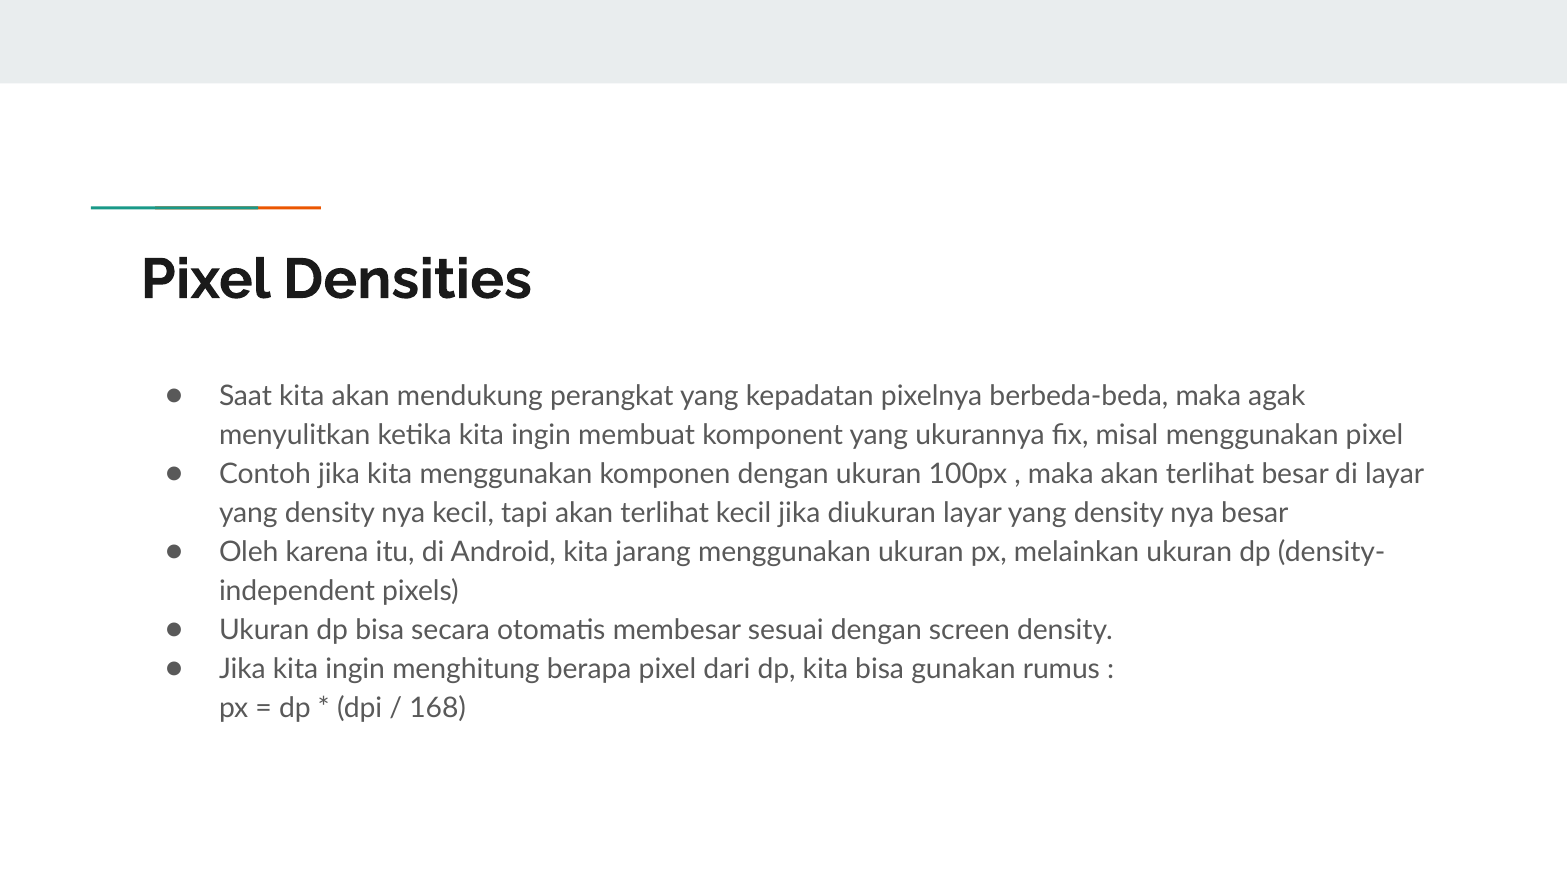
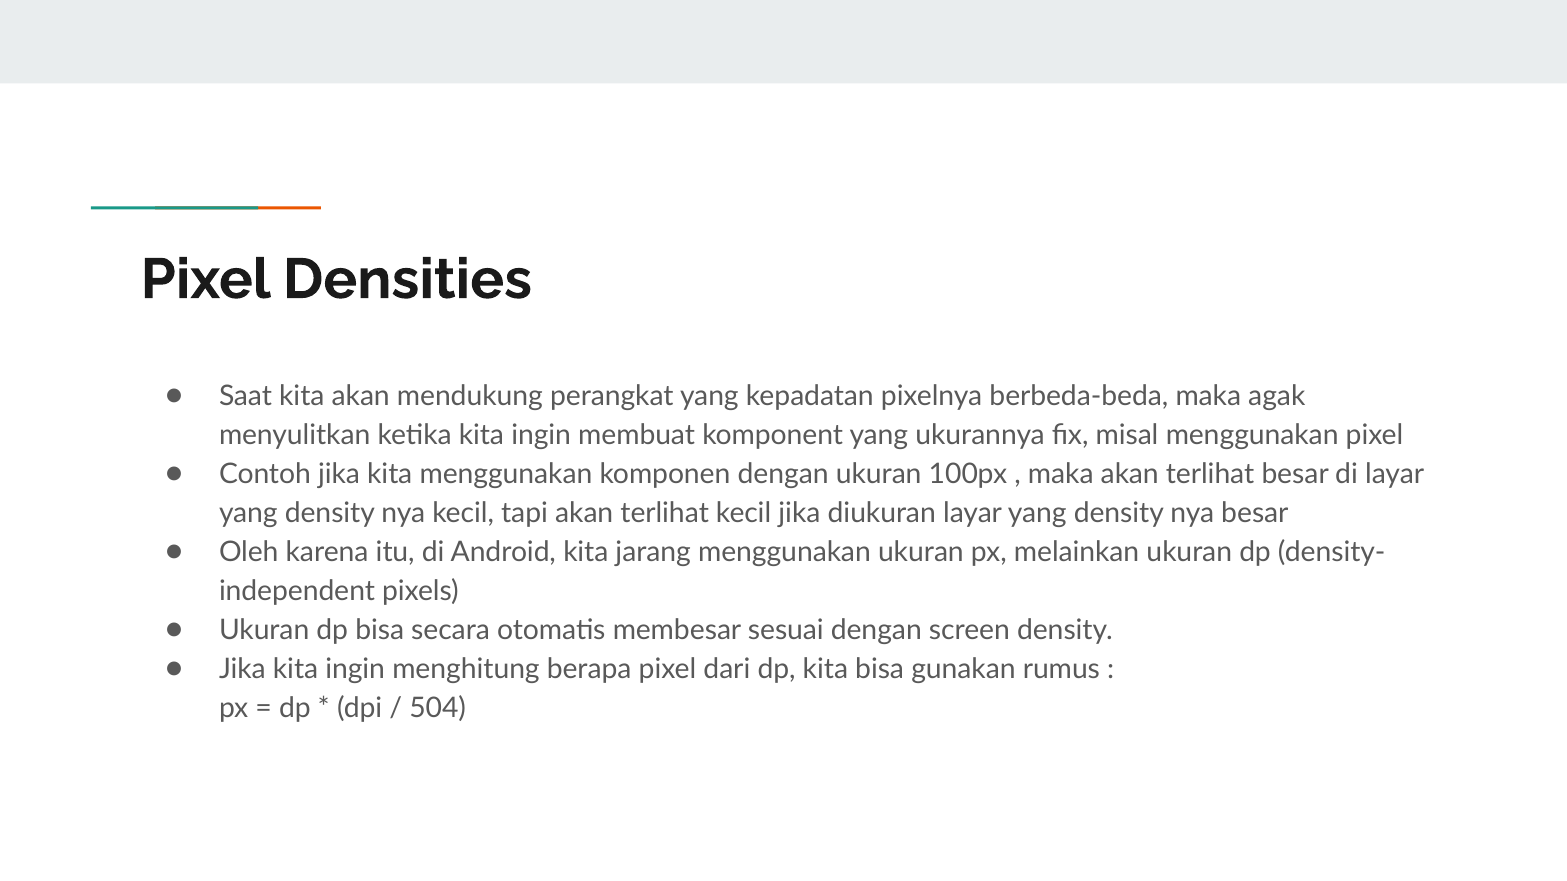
168: 168 -> 504
